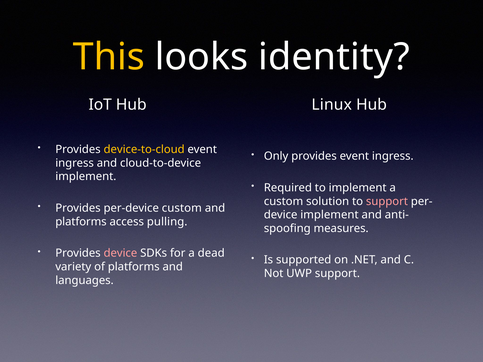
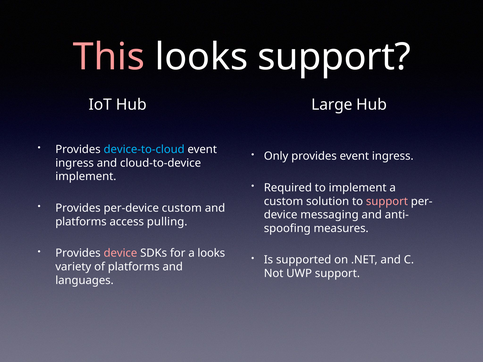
This colour: yellow -> pink
looks identity: identity -> support
Linux: Linux -> Large
device-to-cloud colour: yellow -> light blue
device implement: implement -> messaging
a dead: dead -> looks
